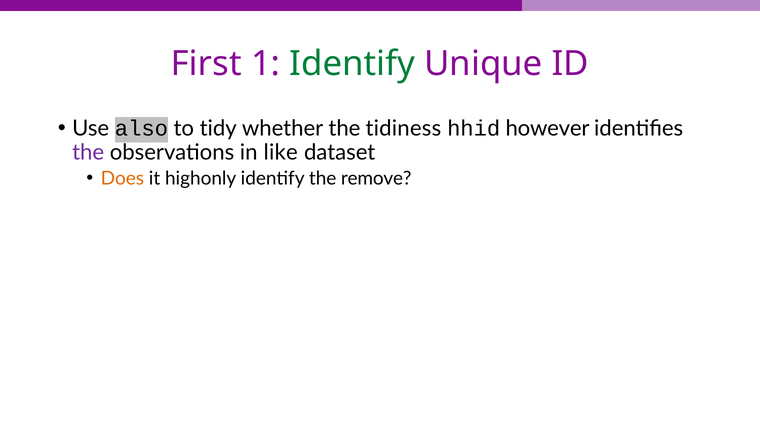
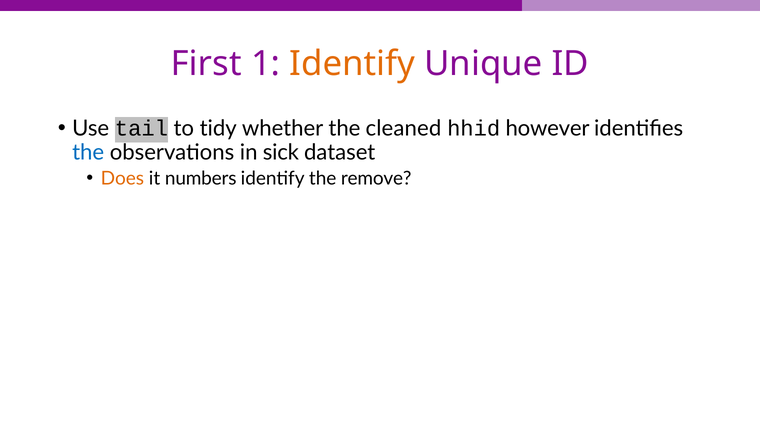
Identify at (352, 64) colour: green -> orange
also: also -> tail
tidiness: tidiness -> cleaned
the at (88, 152) colour: purple -> blue
like: like -> sick
highonly: highonly -> numbers
